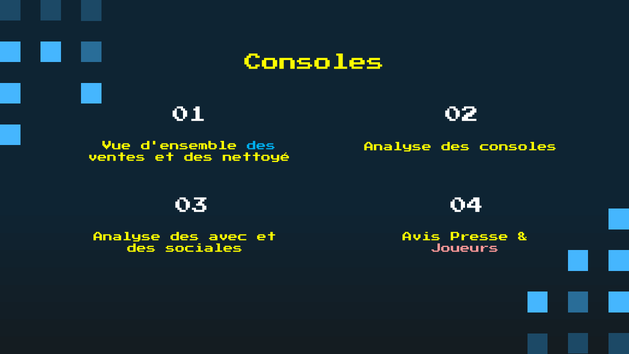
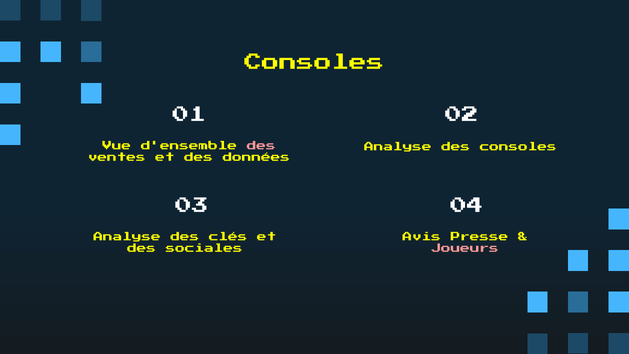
des at (261, 148) colour: light blue -> pink
nettoyé: nettoyé -> données
avec: avec -> clés
